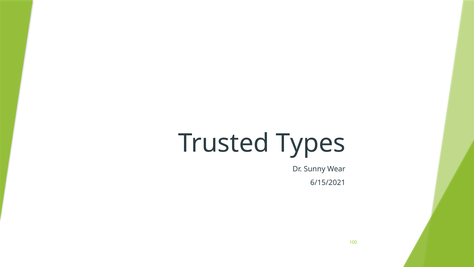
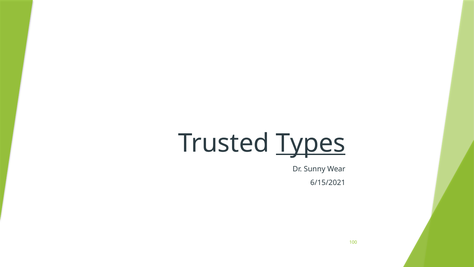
Types underline: none -> present
